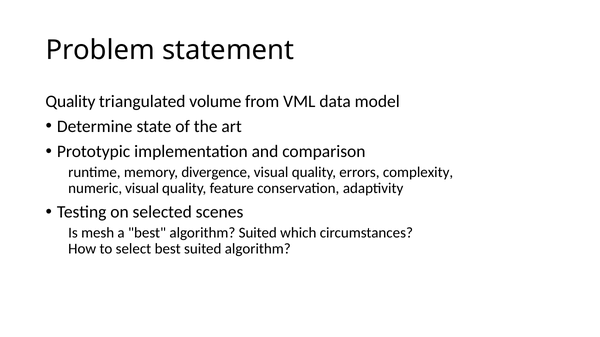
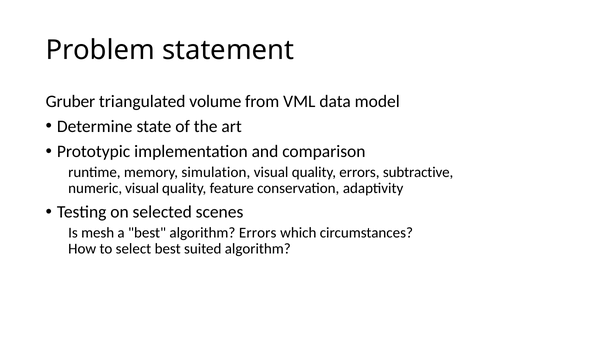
Quality at (70, 101): Quality -> Gruber
divergence: divergence -> simulation
complexity: complexity -> subtractive
algorithm Suited: Suited -> Errors
